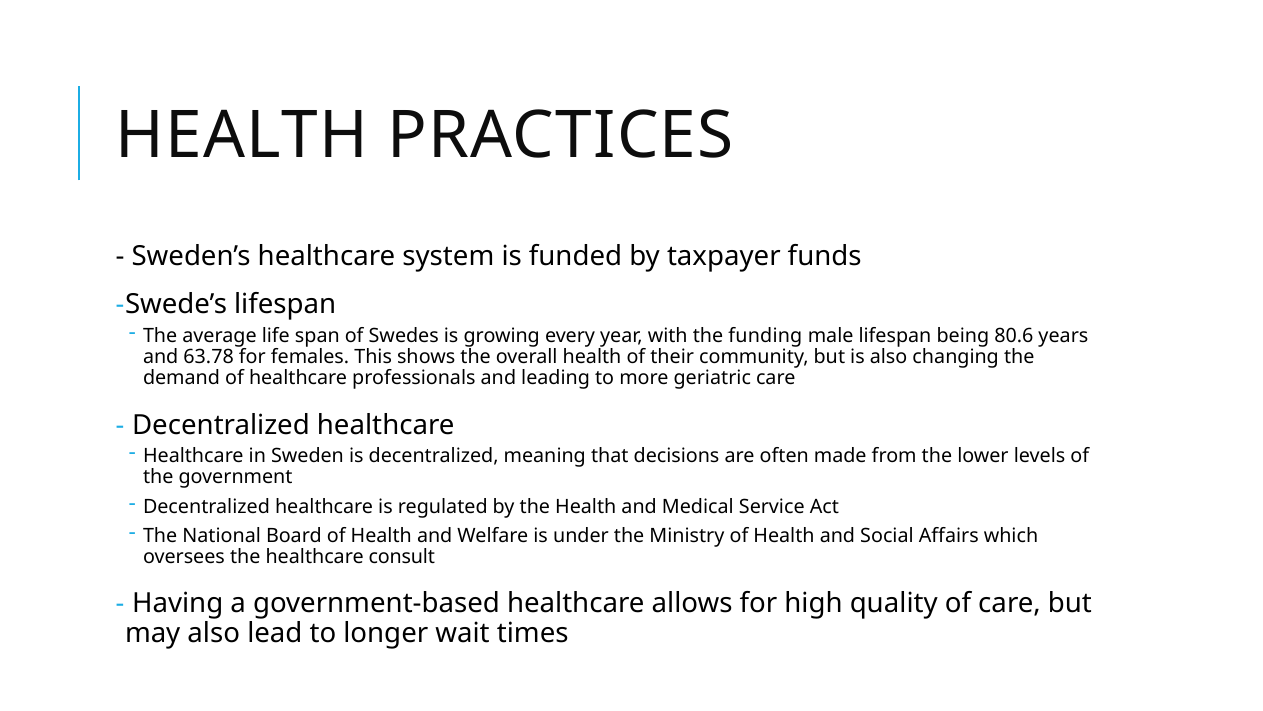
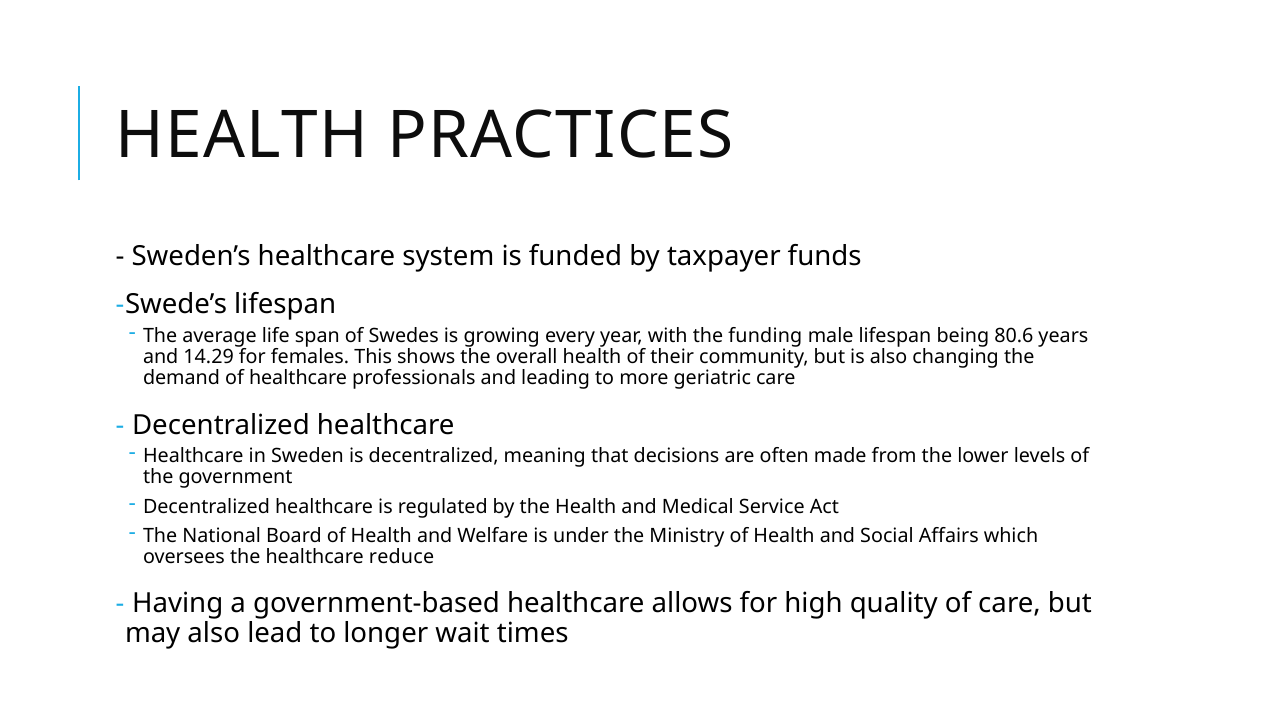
63.78: 63.78 -> 14.29
consult: consult -> reduce
